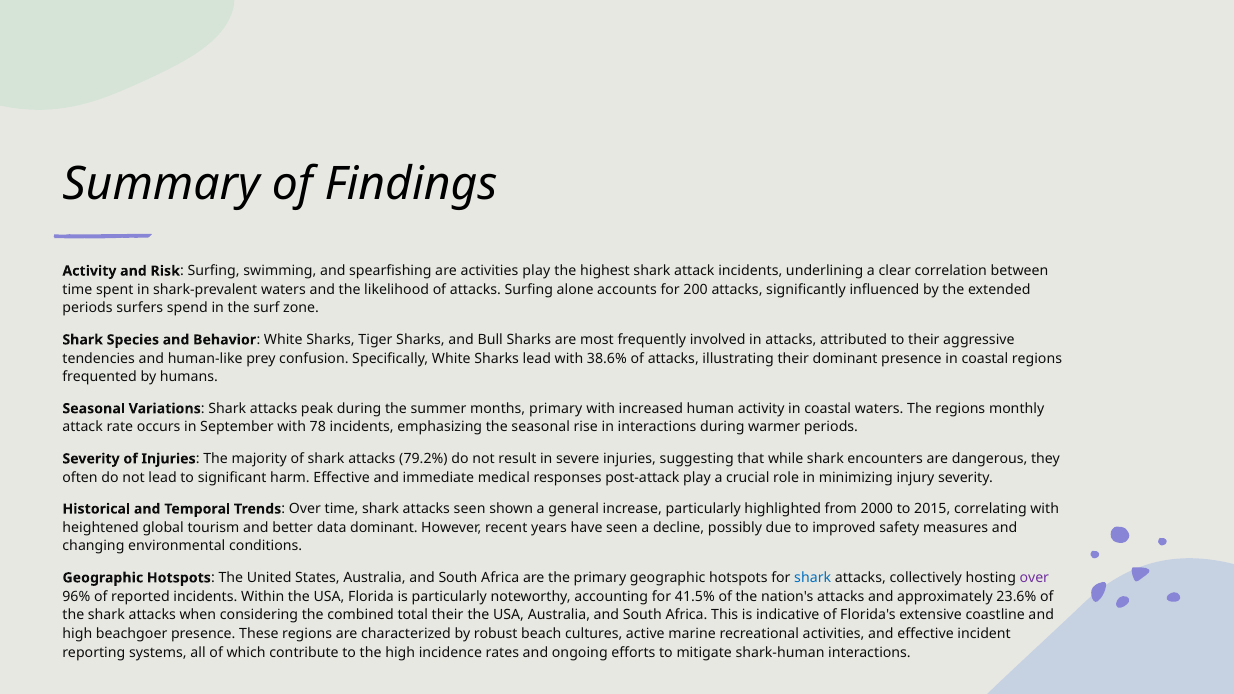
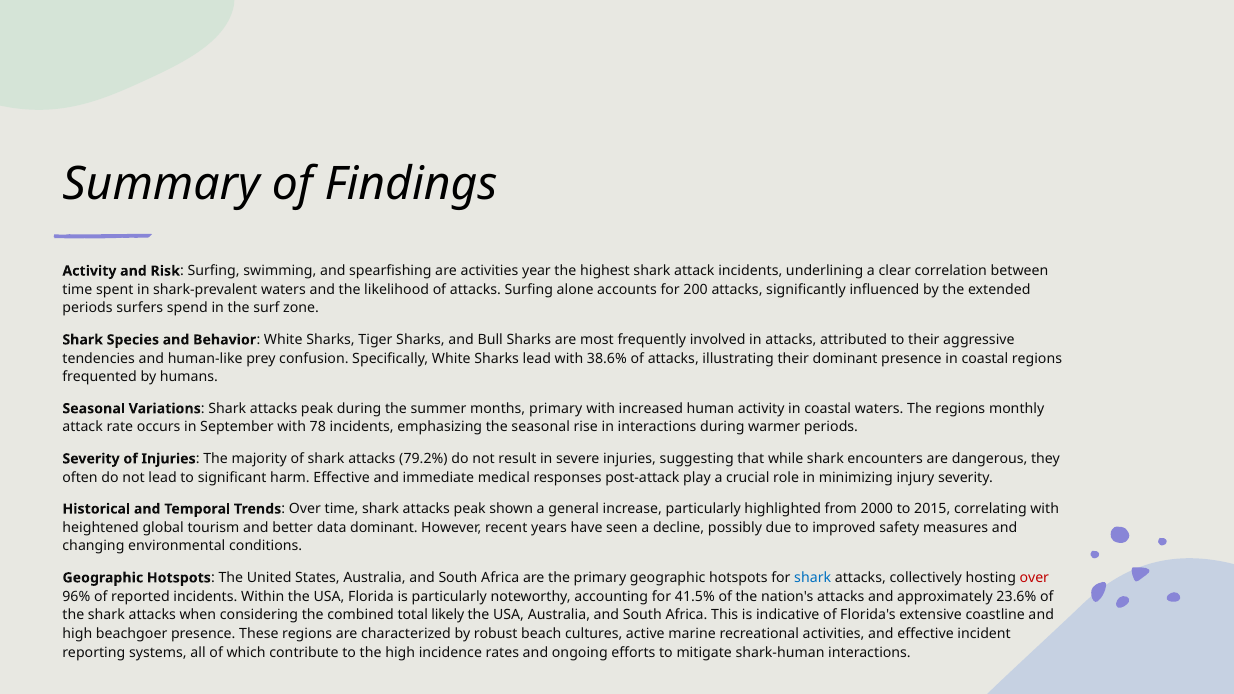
activities play: play -> year
time shark attacks seen: seen -> peak
over at (1034, 578) colour: purple -> red
total their: their -> likely
